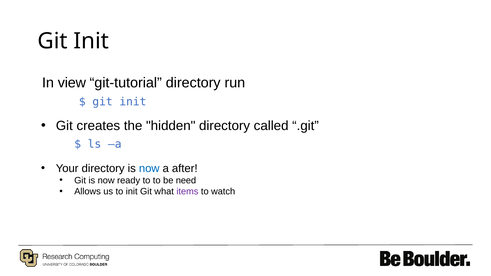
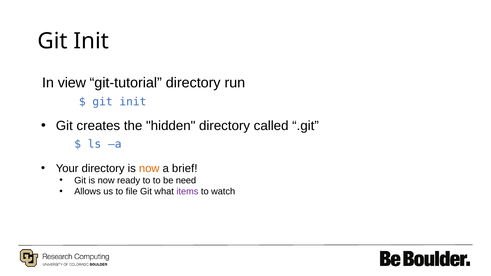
now at (149, 168) colour: blue -> orange
after: after -> brief
to init: init -> file
